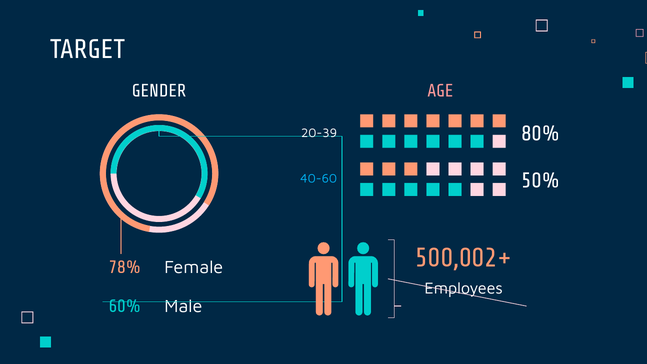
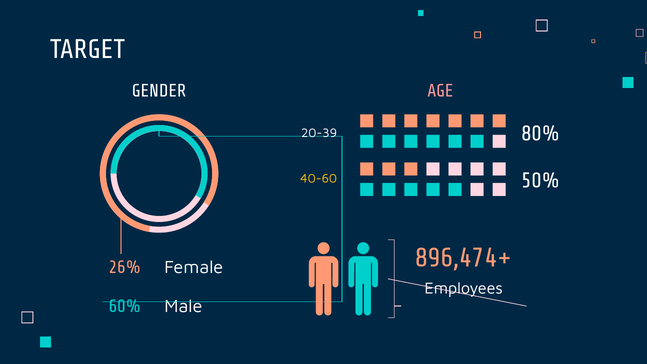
40-60 colour: light blue -> yellow
500,002+: 500,002+ -> 896,474+
78%: 78% -> 26%
